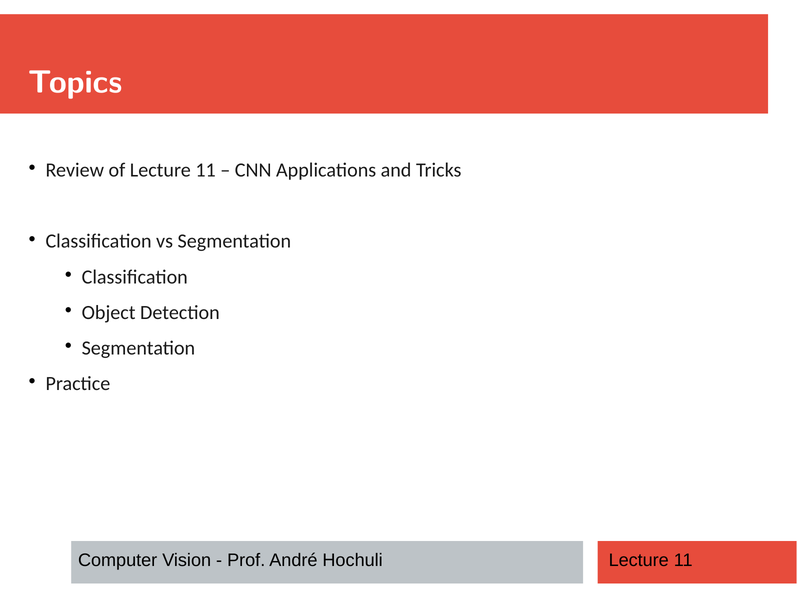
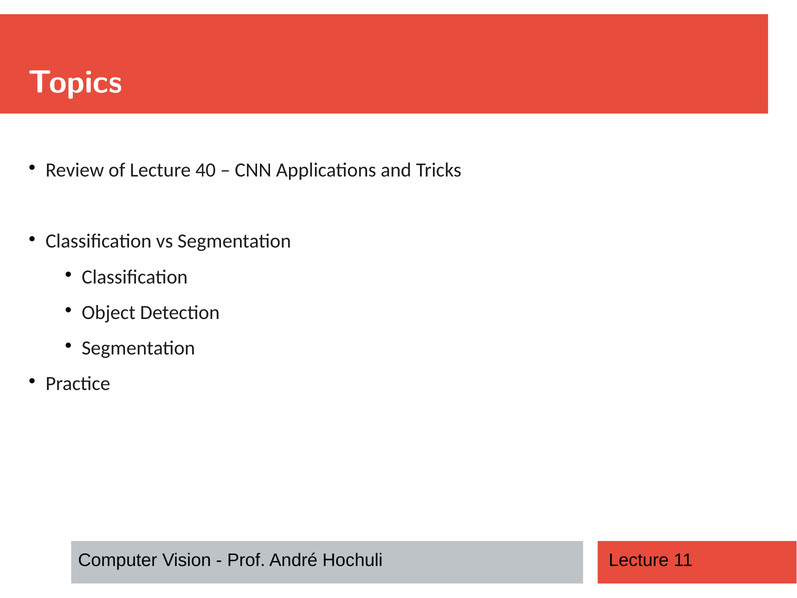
of Lecture 11: 11 -> 40
